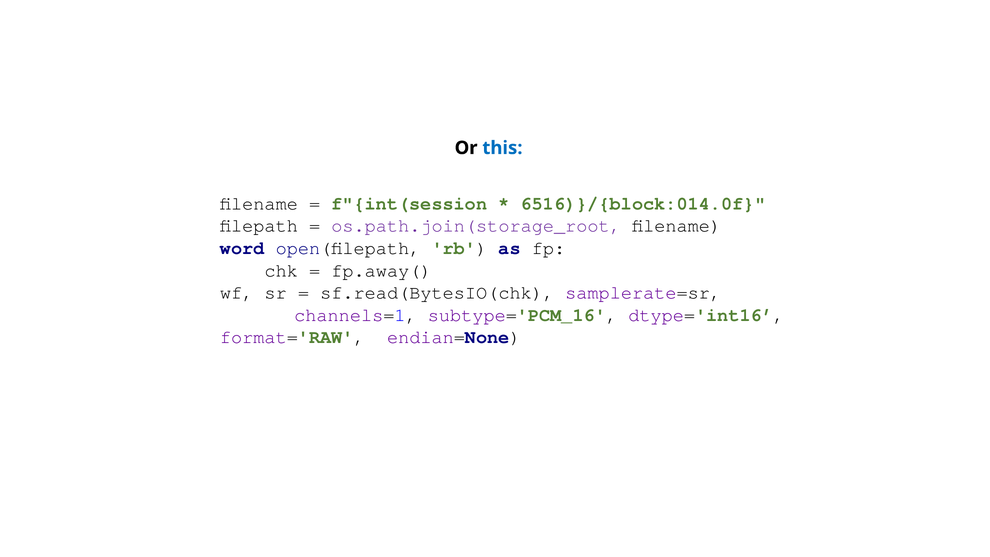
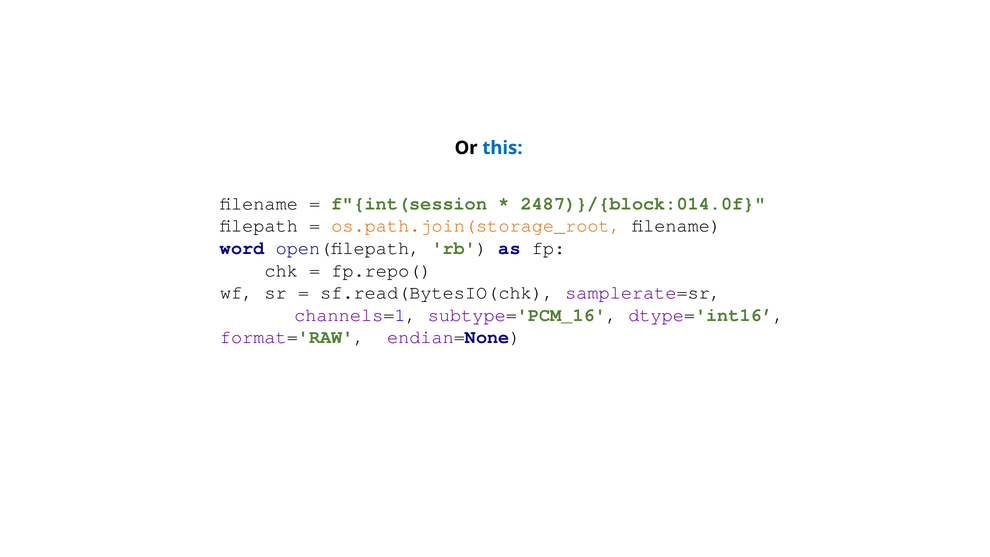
6516)}/{block:014.0f: 6516)}/{block:014.0f -> 2487)}/{block:014.0f
os.path.join(storage_root colour: purple -> orange
fp.away(: fp.away( -> fp.repo(
